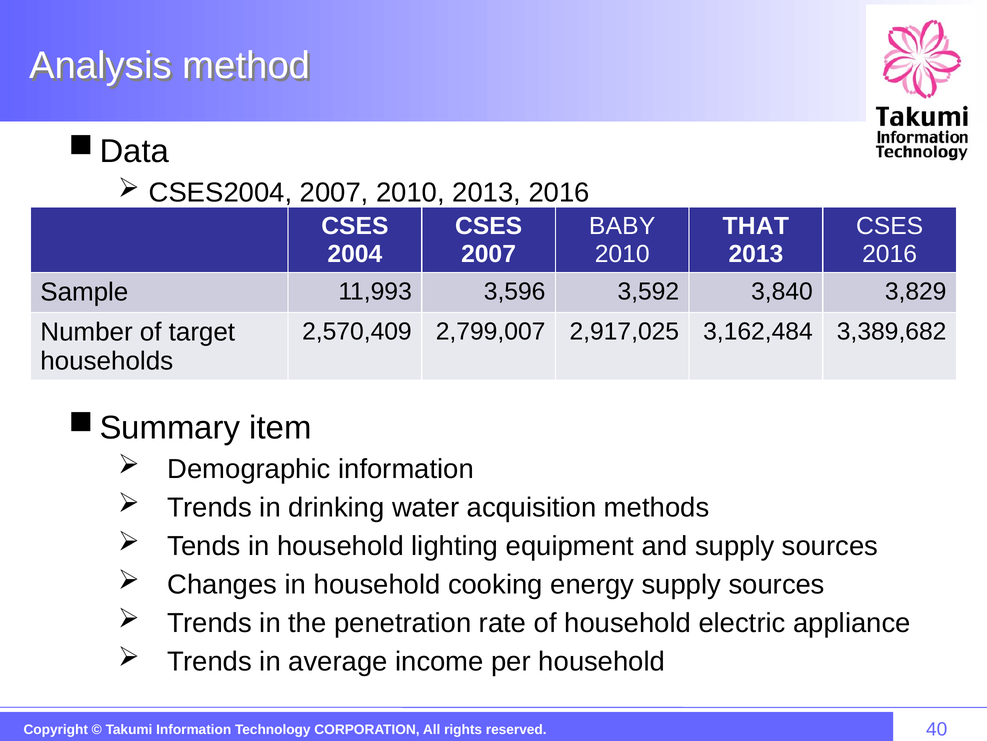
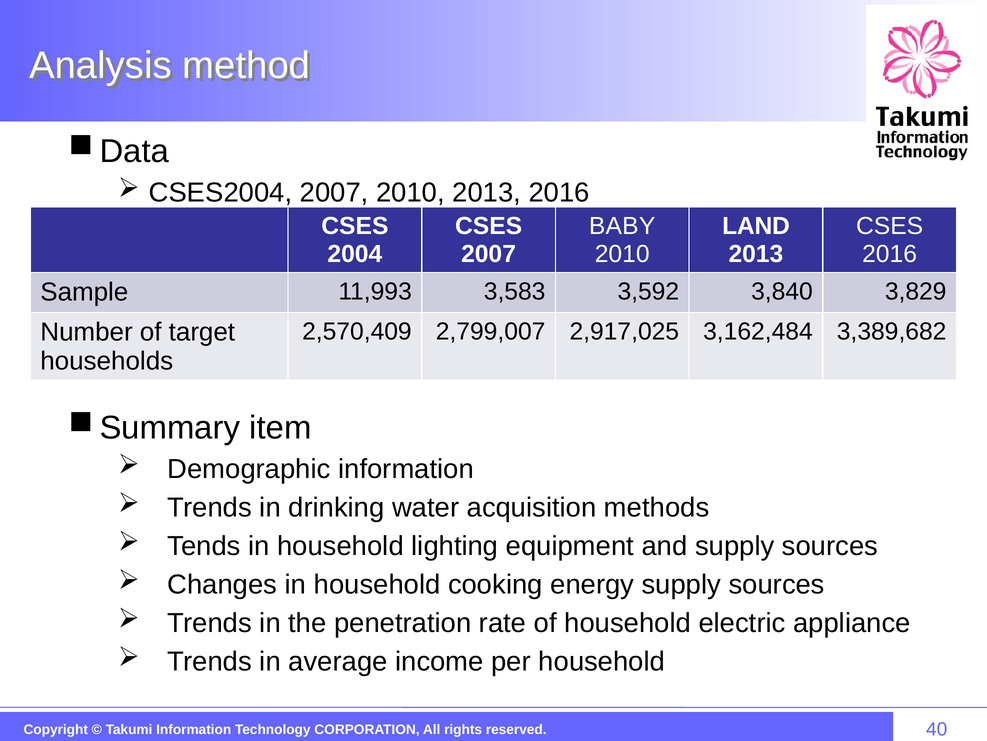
THAT: THAT -> LAND
3,596: 3,596 -> 3,583
